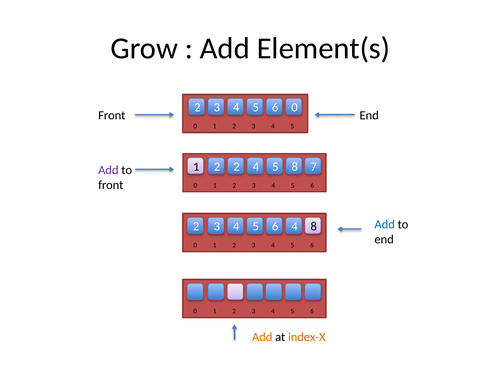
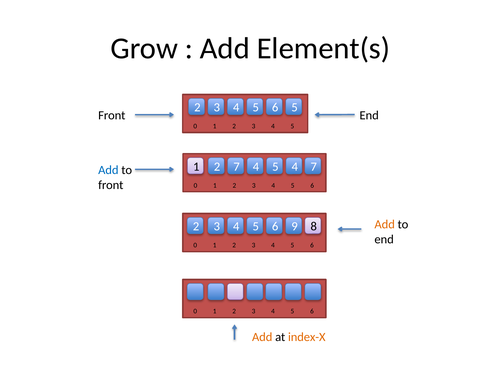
6 0: 0 -> 5
2 2: 2 -> 7
8 at (295, 167): 8 -> 4
Add at (108, 170) colour: purple -> blue
Add at (385, 225) colour: blue -> orange
6 4: 4 -> 9
